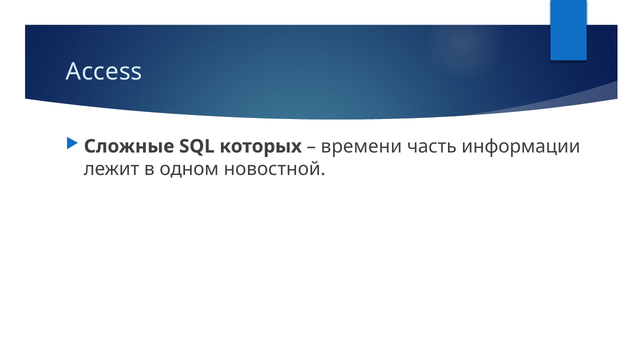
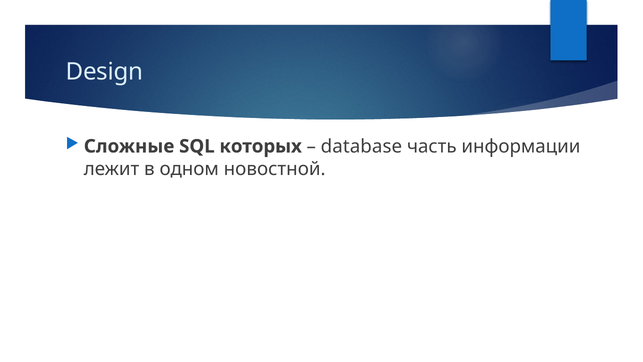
Access: Access -> Design
времени: времени -> database
